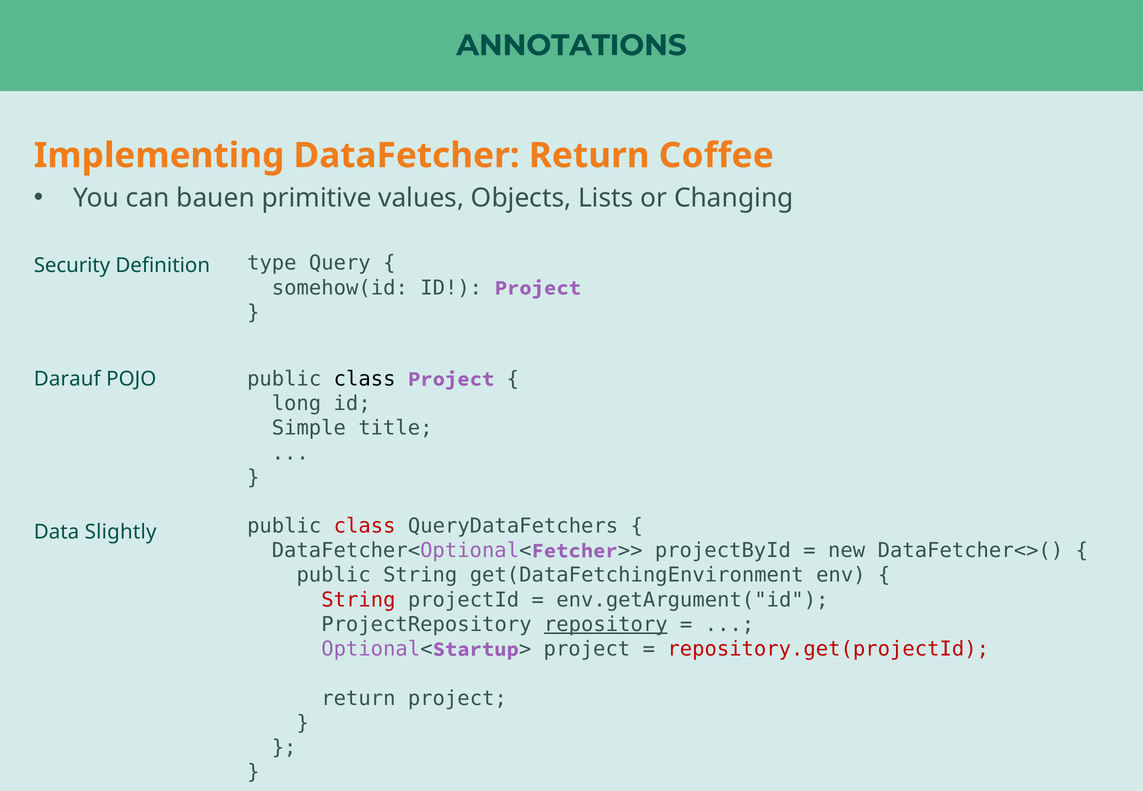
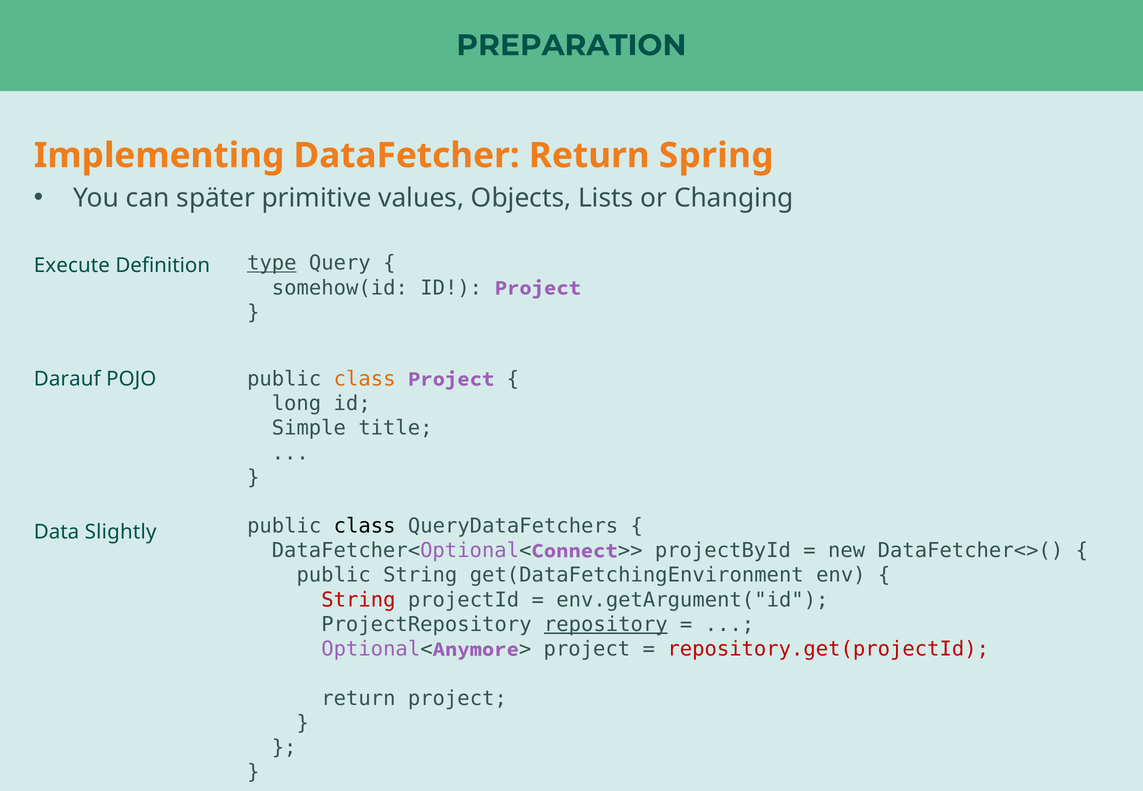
ANNOTATIONS: ANNOTATIONS -> PREPARATION
Coffee: Coffee -> Spring
bauen: bauen -> später
type underline: none -> present
Security: Security -> Execute
class at (365, 379) colour: black -> orange
class at (365, 526) colour: red -> black
Fetcher: Fetcher -> Connect
Startup: Startup -> Anymore
